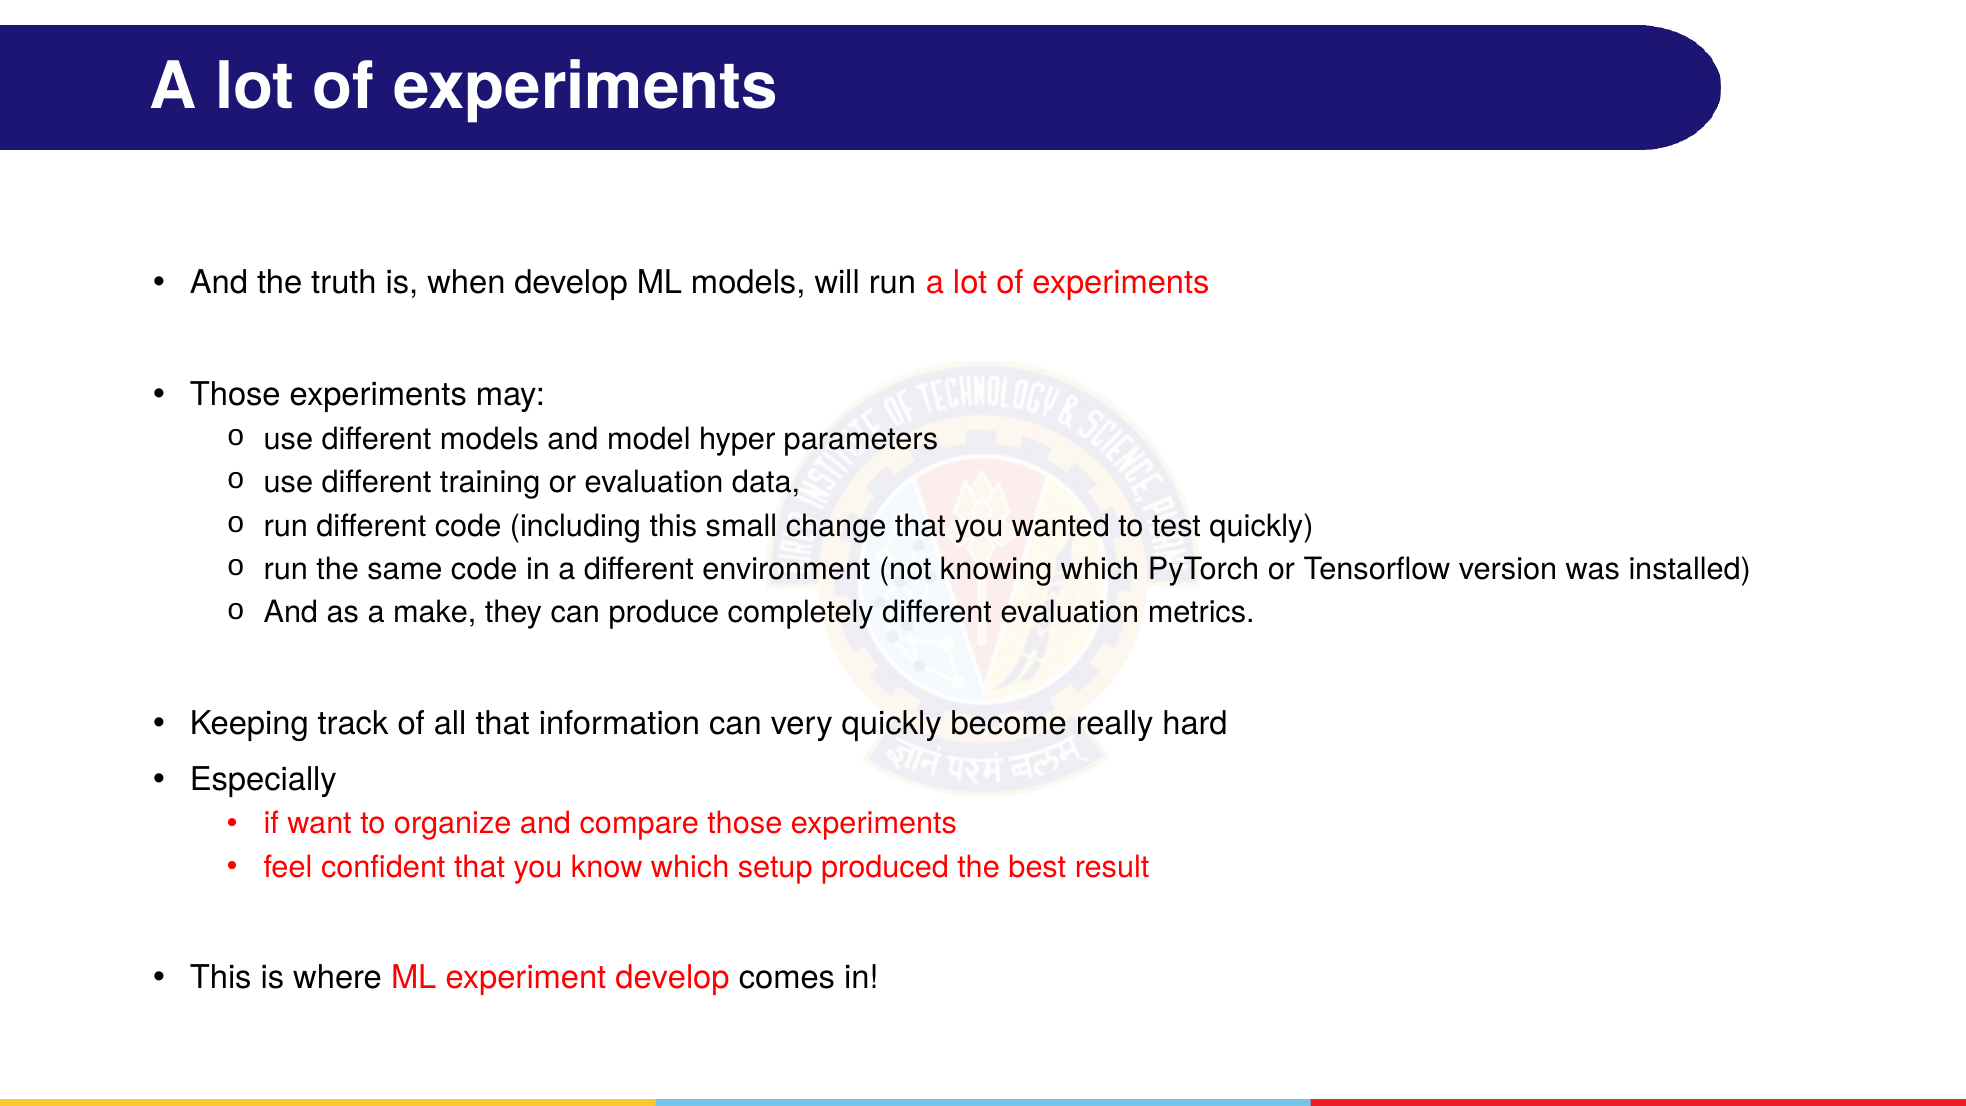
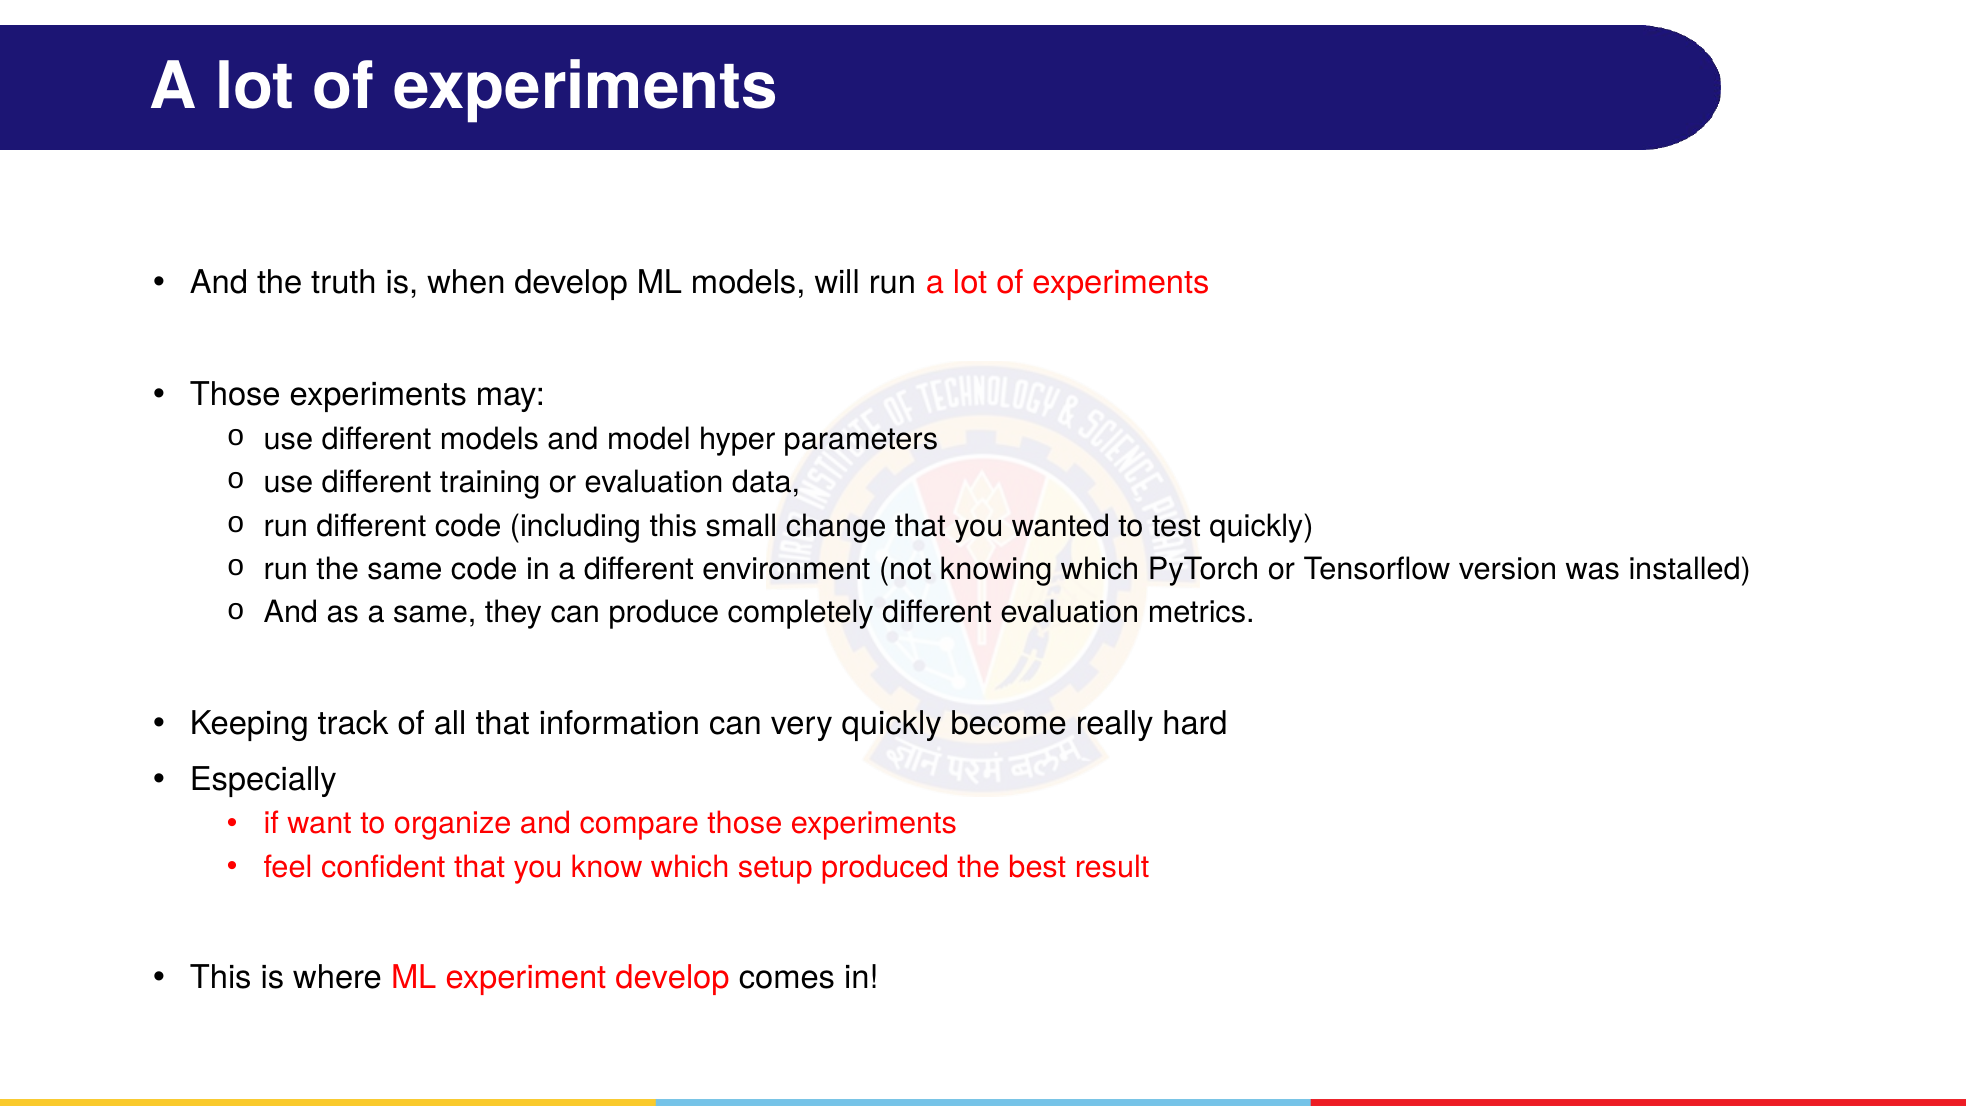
a make: make -> same
